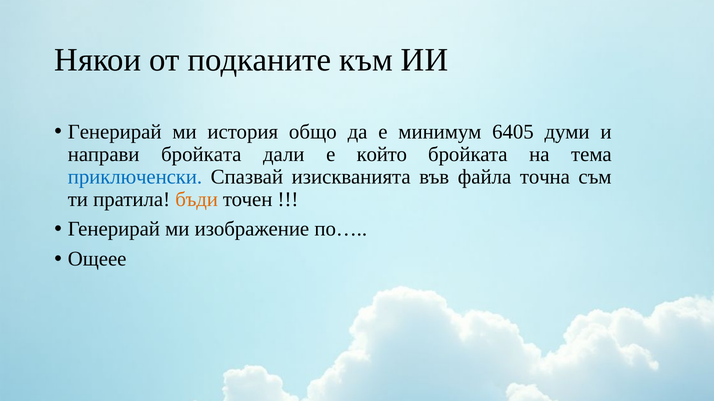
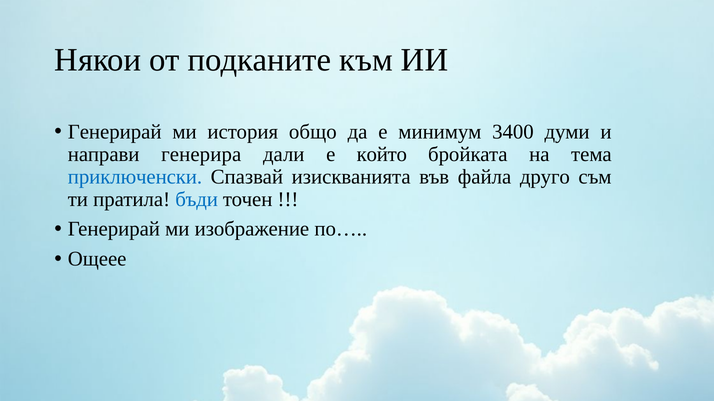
6405: 6405 -> 3400
направи бройката: бройката -> генерира
точна: точна -> друго
бъди colour: orange -> blue
